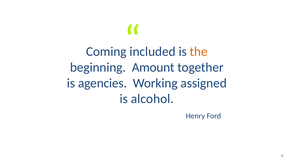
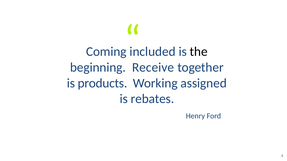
the colour: orange -> black
Amount: Amount -> Receive
agencies: agencies -> products
alcohol: alcohol -> rebates
